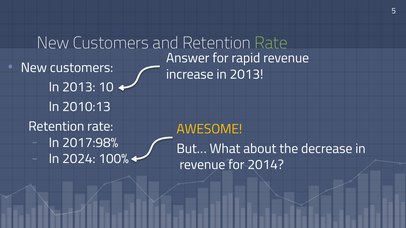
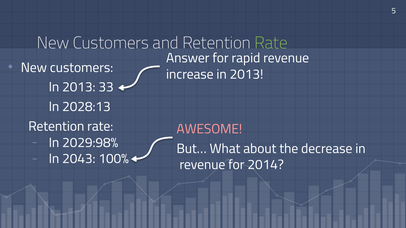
10: 10 -> 33
2010:13: 2010:13 -> 2028:13
AWESOME colour: yellow -> pink
2017:98%: 2017:98% -> 2029:98%
2024: 2024 -> 2043
